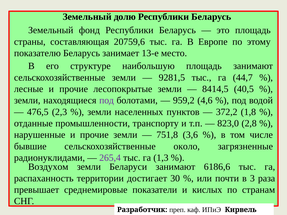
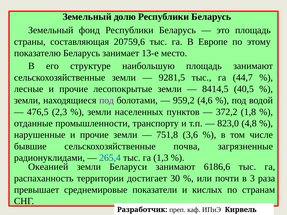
2,8: 2,8 -> 4,8
около: около -> почва
265,4 colour: purple -> blue
Воздухом: Воздухом -> Океанией
